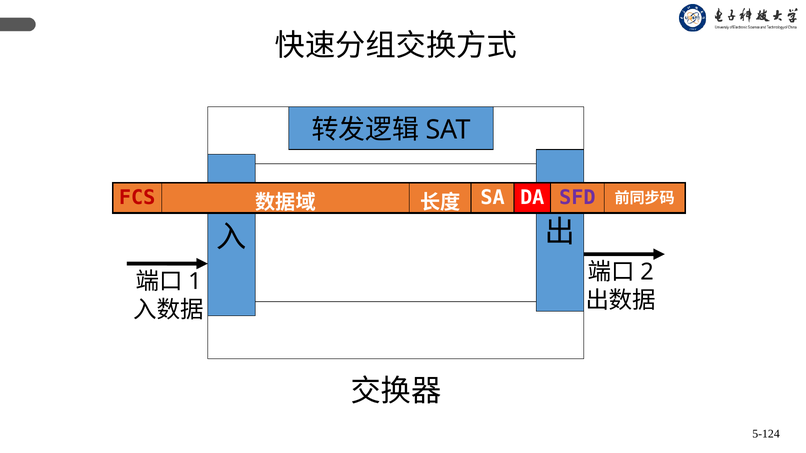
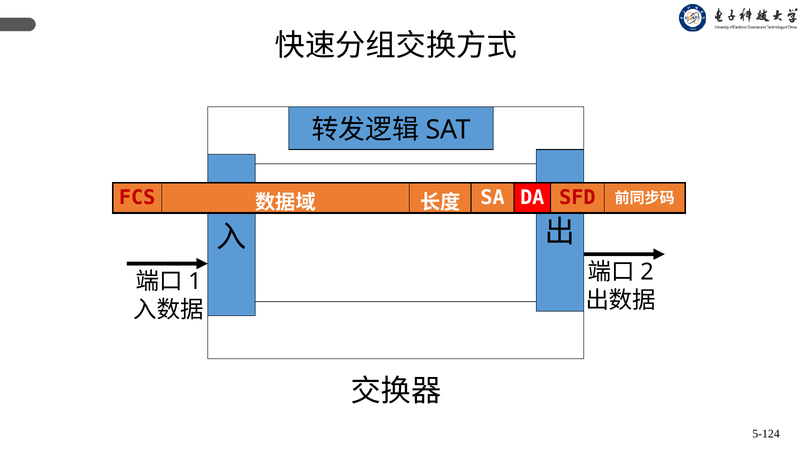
SFD colour: purple -> red
